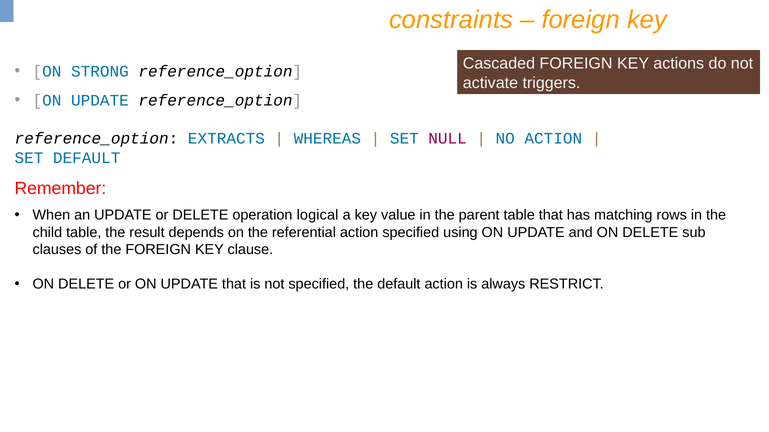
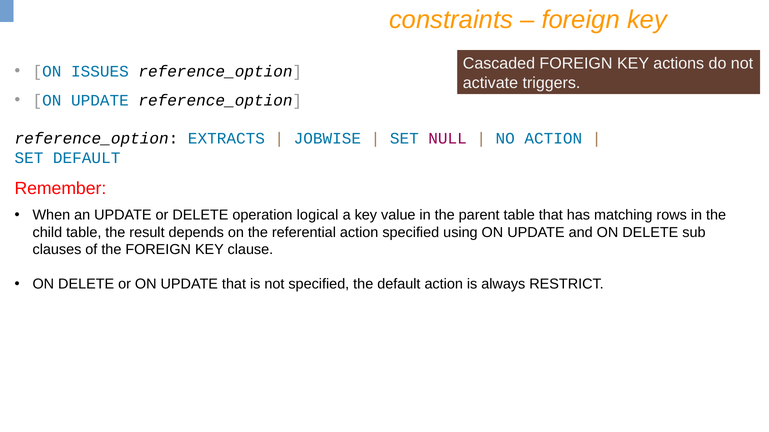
STRONG: STRONG -> ISSUES
WHEREAS: WHEREAS -> JOBWISE
